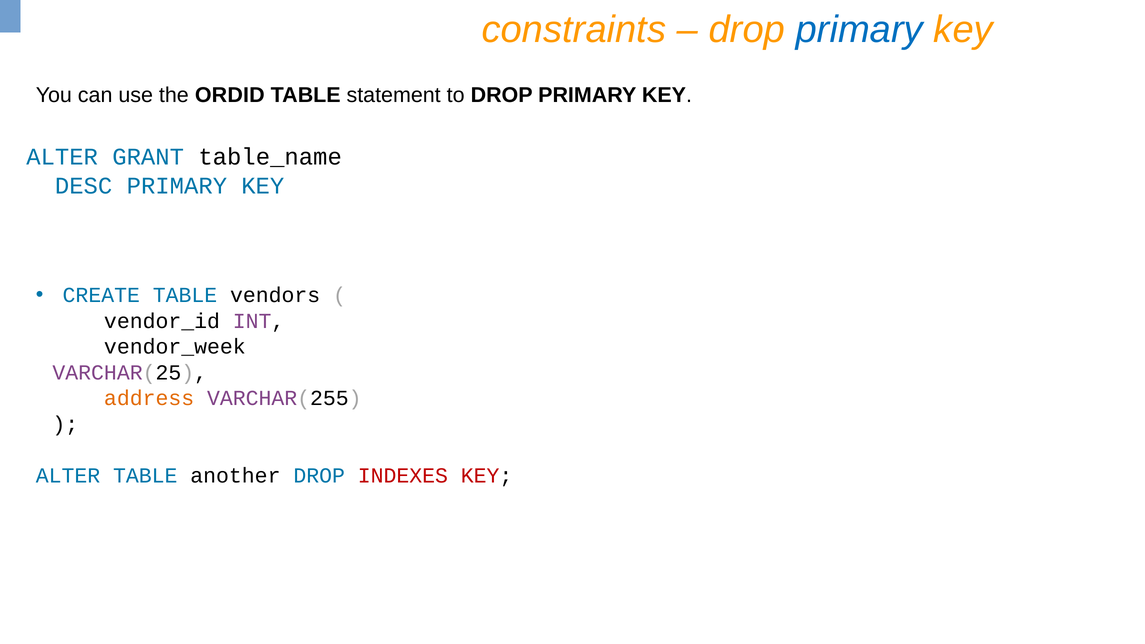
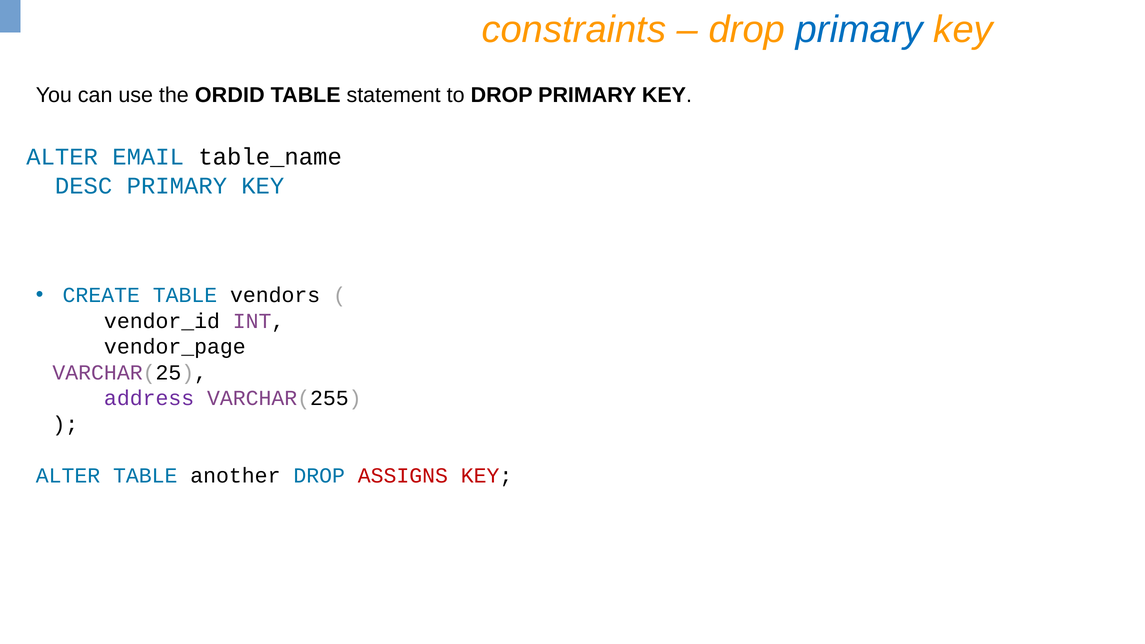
GRANT: GRANT -> EMAIL
vendor_week: vendor_week -> vendor_page
address colour: orange -> purple
INDEXES: INDEXES -> ASSIGNS
